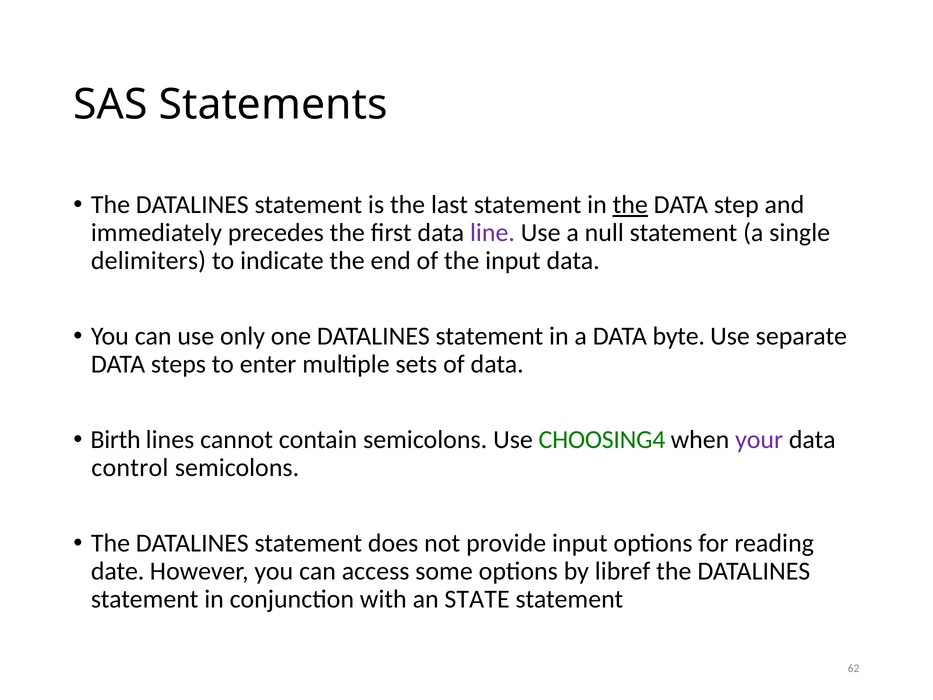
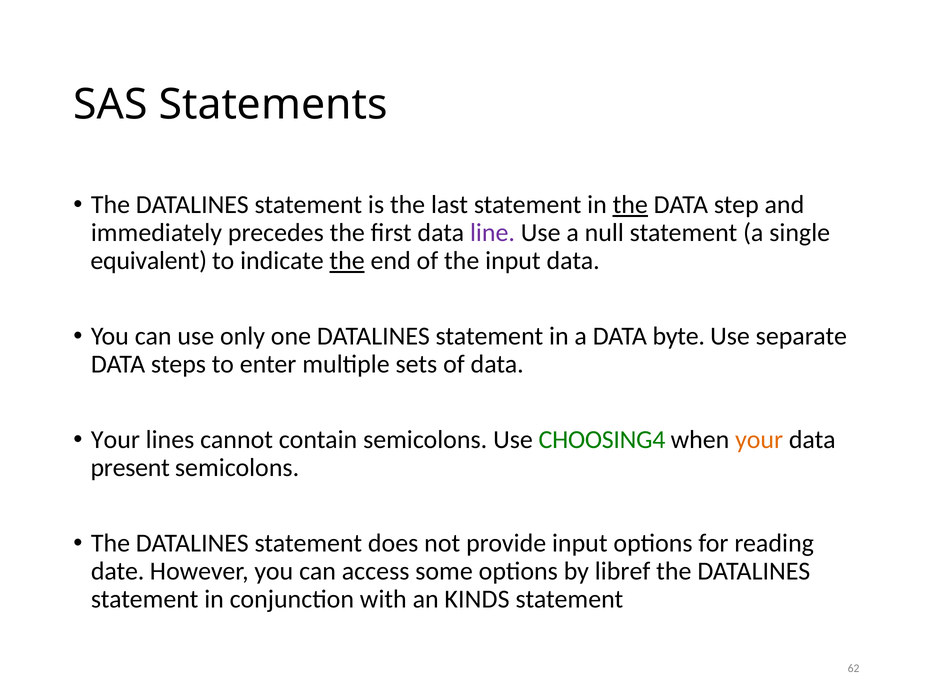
delimiters: delimiters -> equivalent
the at (347, 261) underline: none -> present
Birth at (116, 440): Birth -> Your
your at (759, 440) colour: purple -> orange
control: control -> present
STATE: STATE -> KINDS
